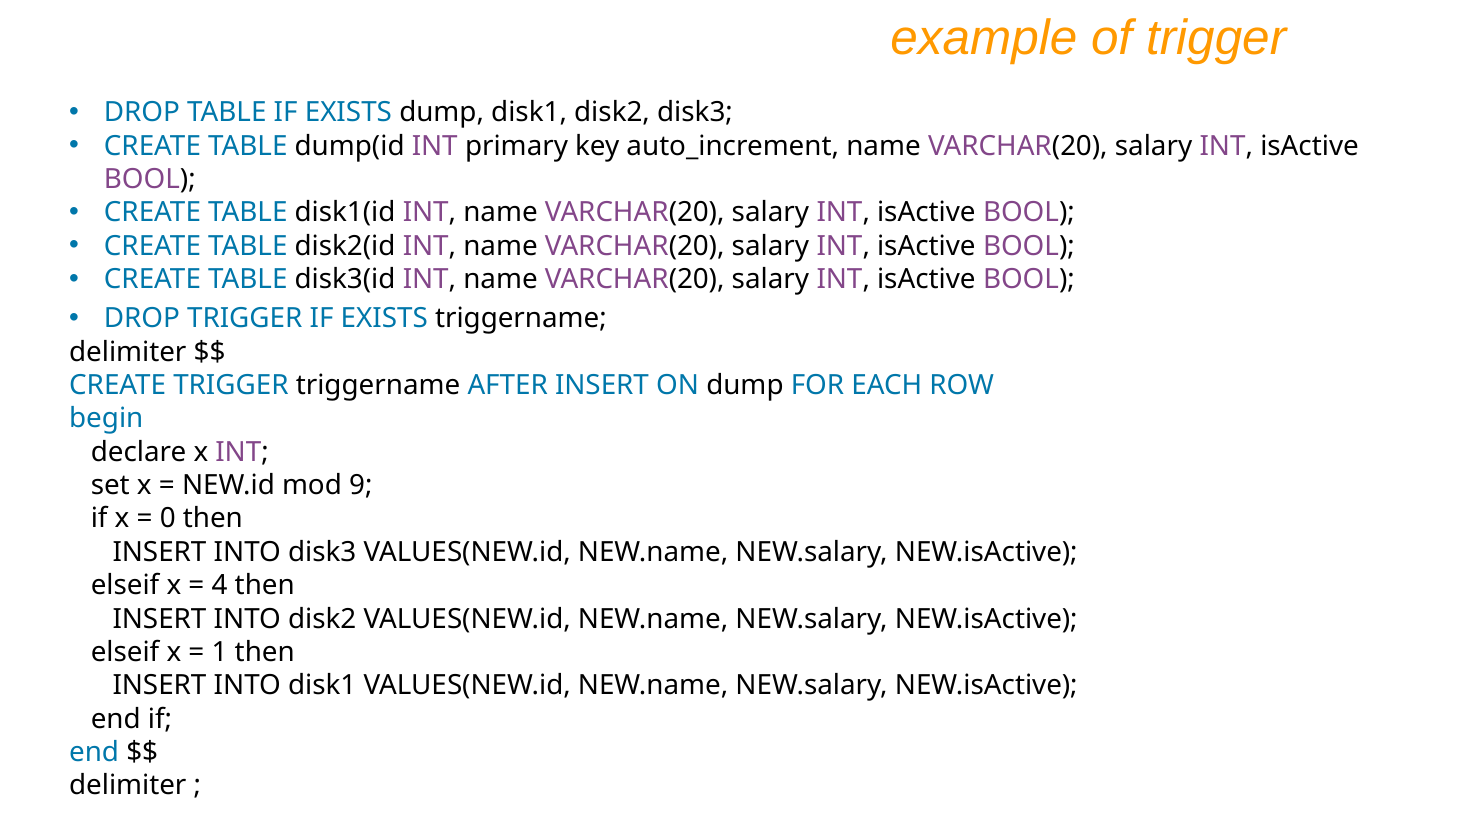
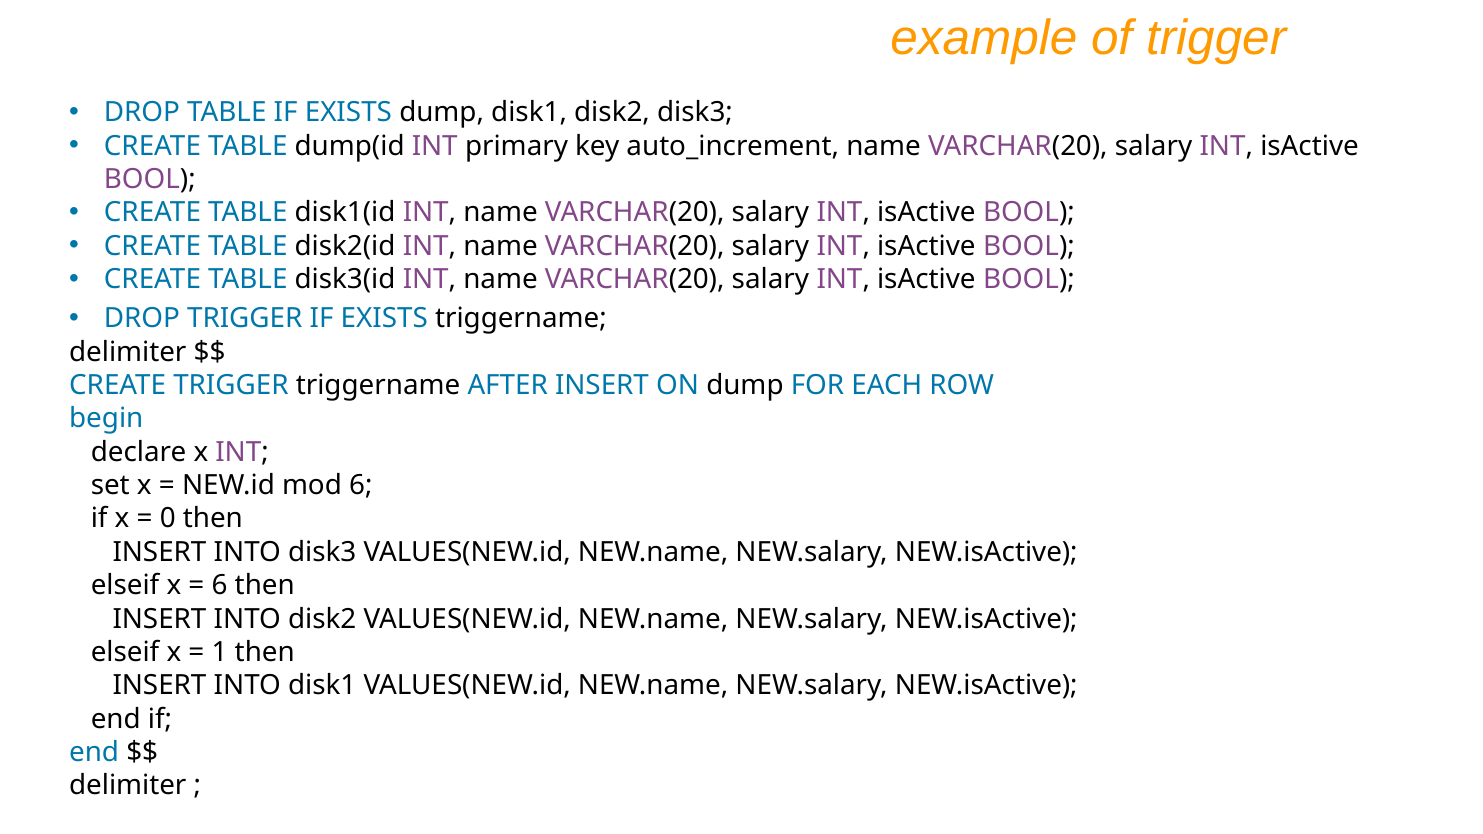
mod 9: 9 -> 6
4 at (220, 586): 4 -> 6
